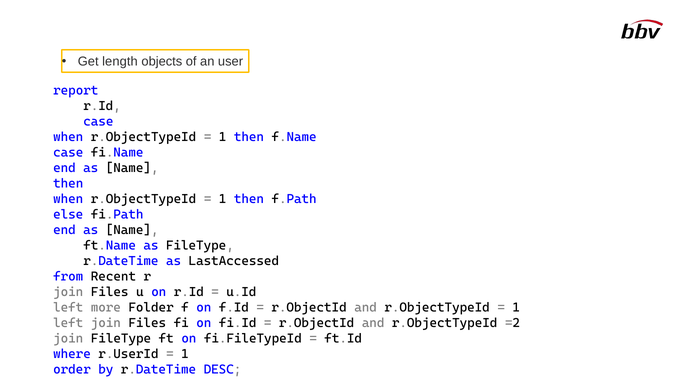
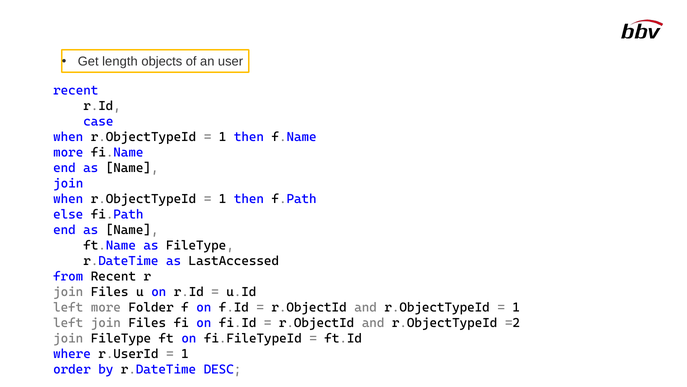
report at (76, 91): report -> recent
case at (68, 152): case -> more
then at (68, 183): then -> join
